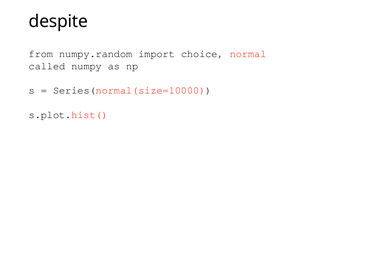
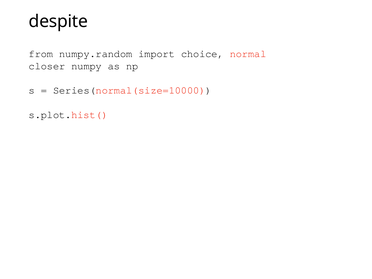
called: called -> closer
